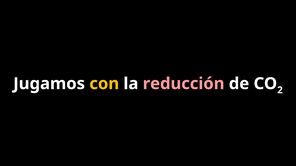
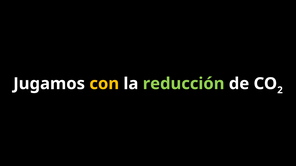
reducción colour: pink -> light green
